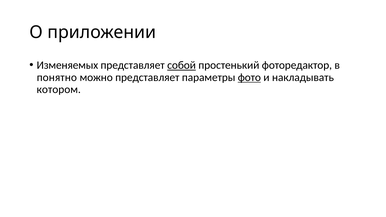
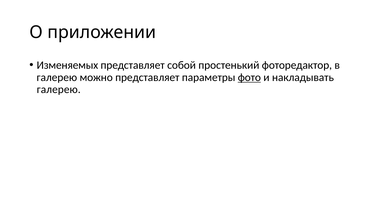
собой underline: present -> none
понятно at (57, 77): понятно -> галерею
котором at (59, 90): котором -> галерею
